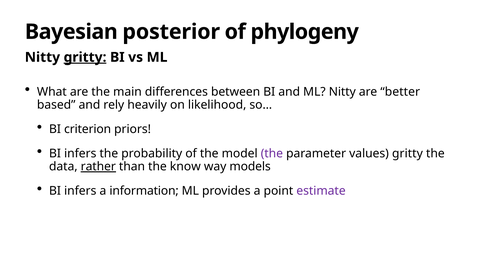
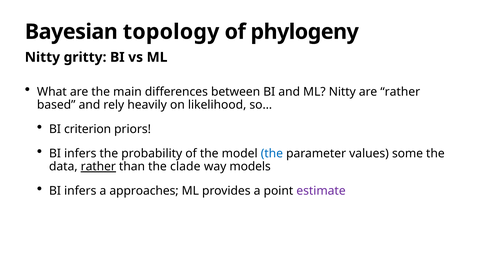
posterior: posterior -> topology
gritty at (85, 57) underline: present -> none
are better: better -> rather
the at (272, 153) colour: purple -> blue
values gritty: gritty -> some
know: know -> clade
information: information -> approaches
